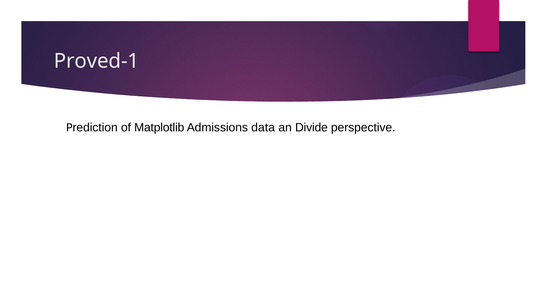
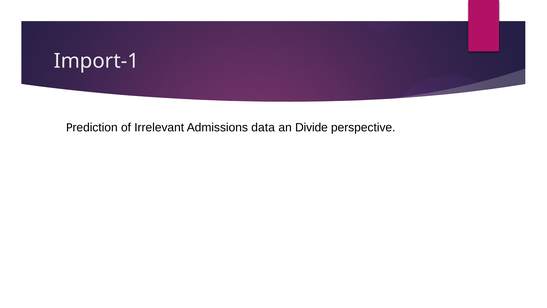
Proved-1: Proved-1 -> Import-1
Matplotlib: Matplotlib -> Irrelevant
